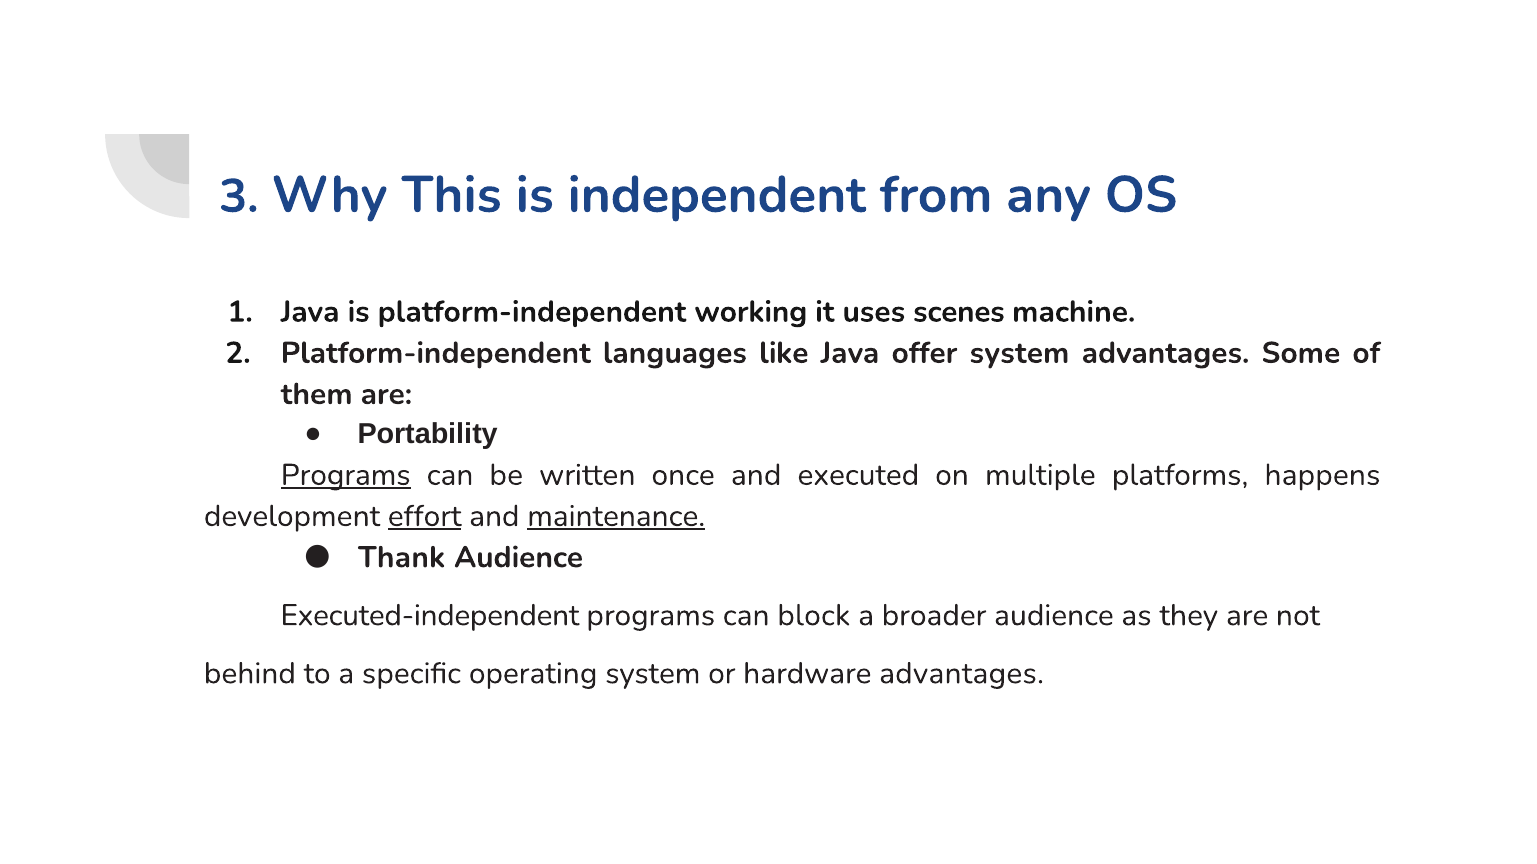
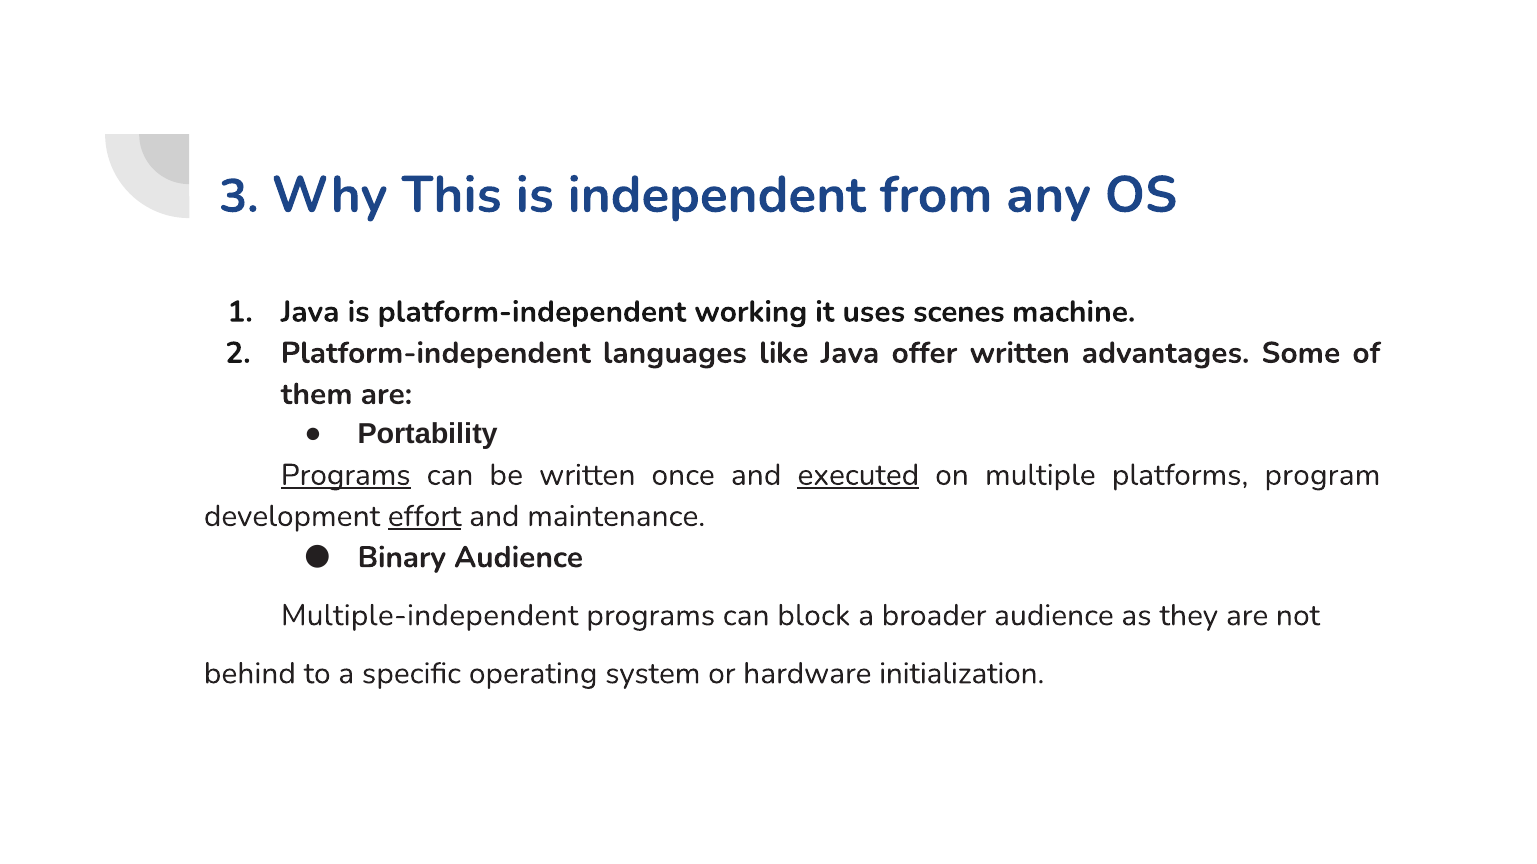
offer system: system -> written
executed underline: none -> present
happens: happens -> program
maintenance underline: present -> none
Thank: Thank -> Binary
Executed-independent: Executed-independent -> Multiple-independent
hardware advantages: advantages -> initialization
